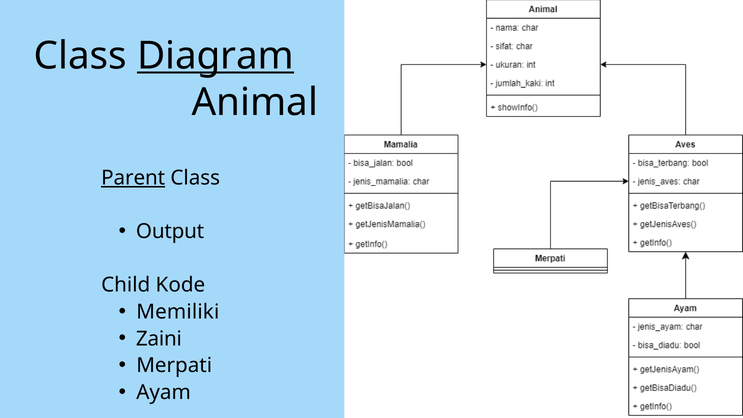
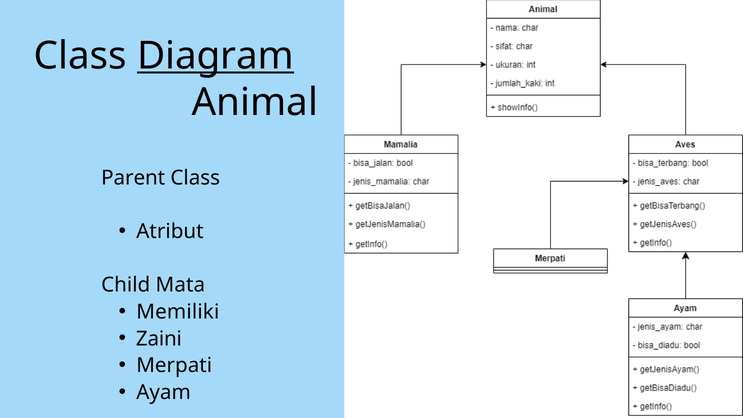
Parent underline: present -> none
Output: Output -> Atribut
Kode: Kode -> Mata
